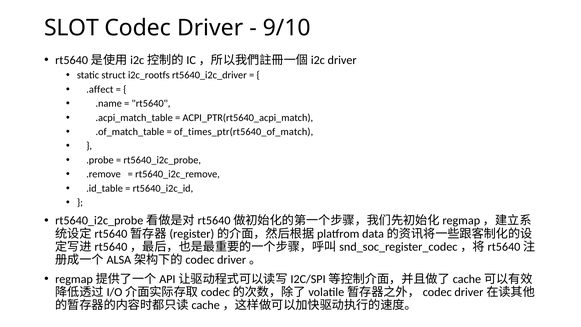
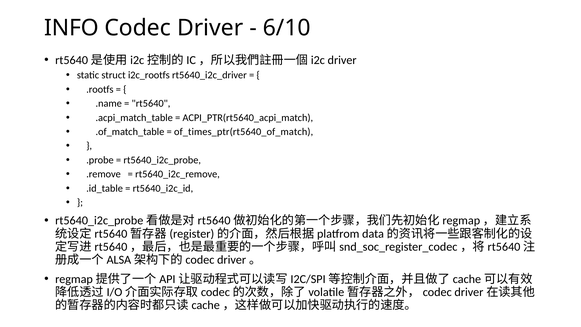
SLOT: SLOT -> INFO
9/10: 9/10 -> 6/10
.affect: .affect -> .rootfs
